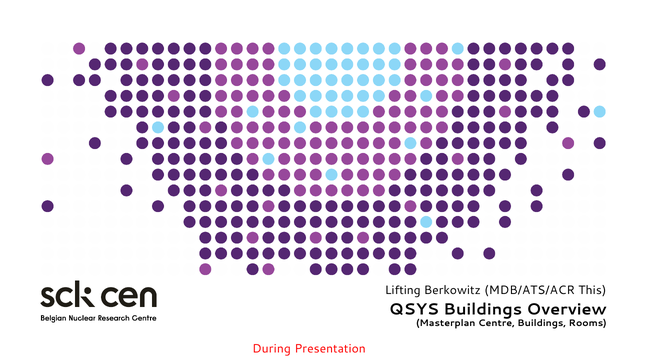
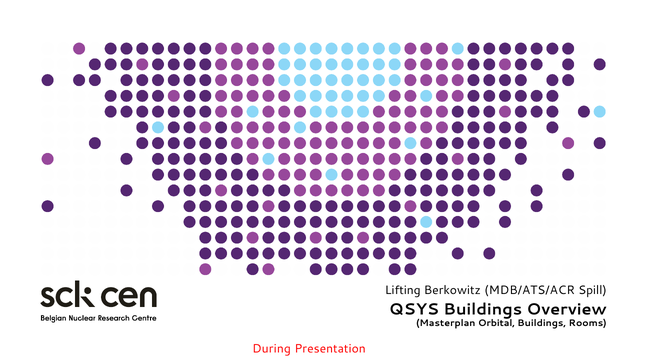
This: This -> Spill
Centre: Centre -> Orbital
